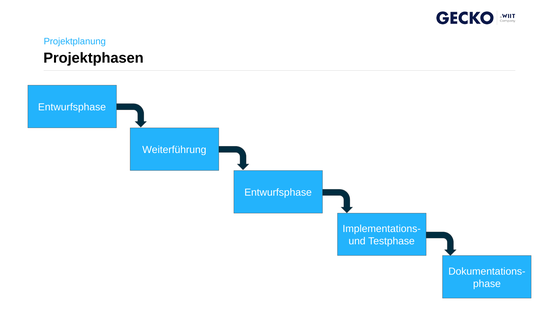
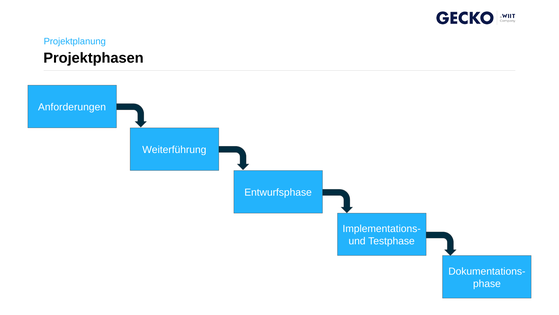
Entwurfsphase at (72, 107): Entwurfsphase -> Anforderungen
